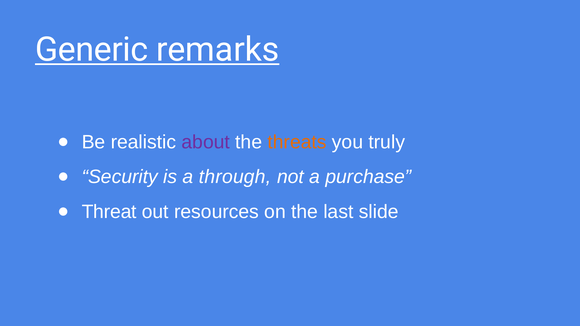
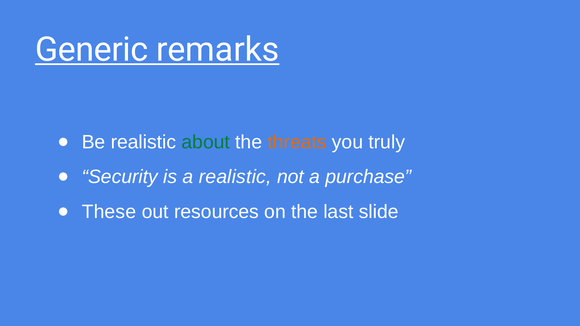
about colour: purple -> green
a through: through -> realistic
Threat: Threat -> These
